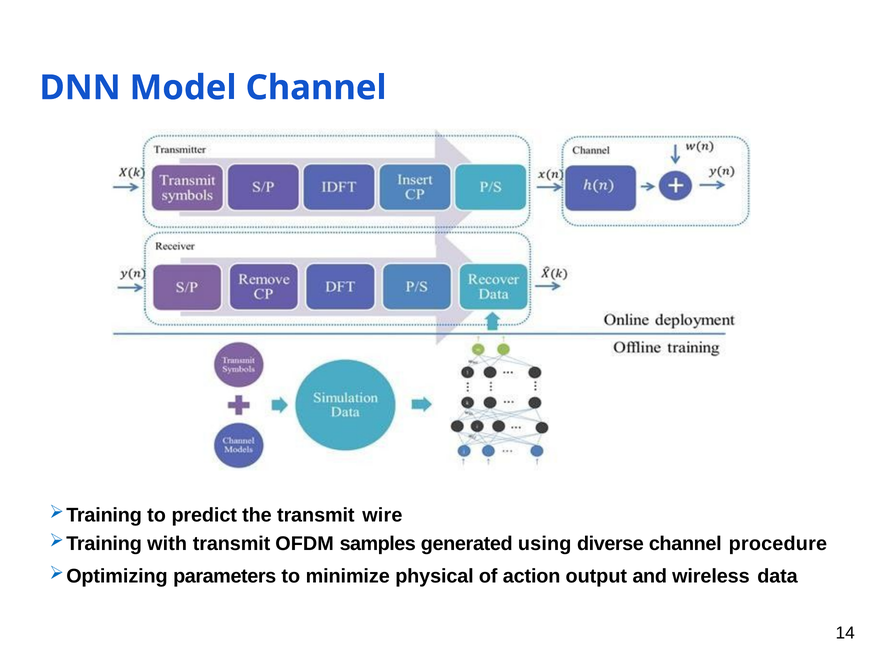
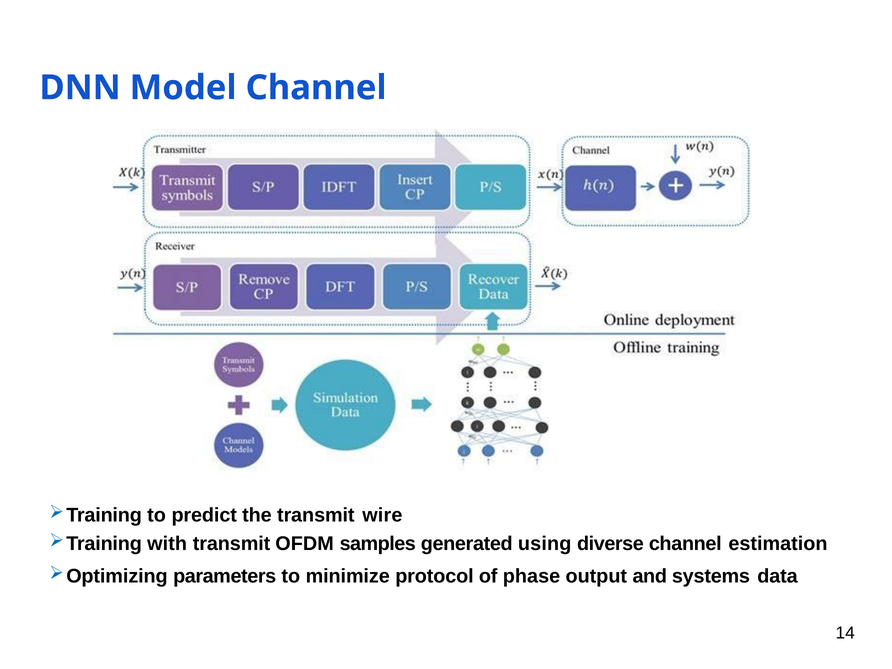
procedure: procedure -> estimation
physical: physical -> protocol
action: action -> phase
wireless: wireless -> systems
